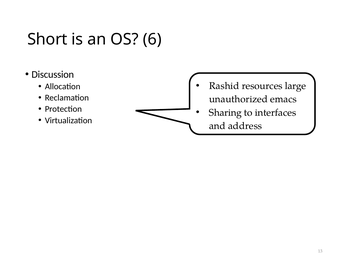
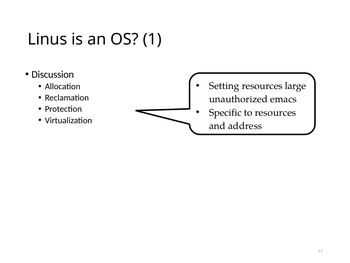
Short: Short -> Linus
6: 6 -> 1
Rashid: Rashid -> Setting
Sharing: Sharing -> Specific
to interfaces: interfaces -> resources
